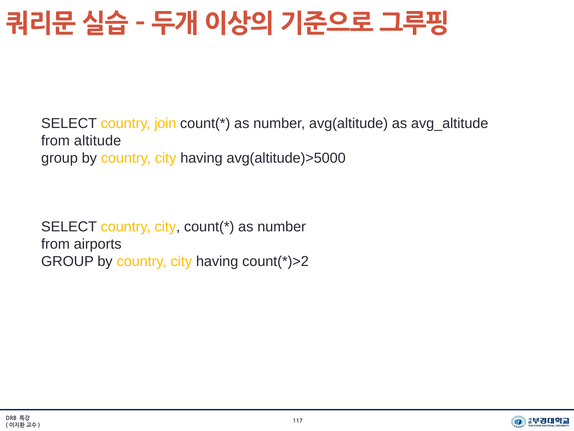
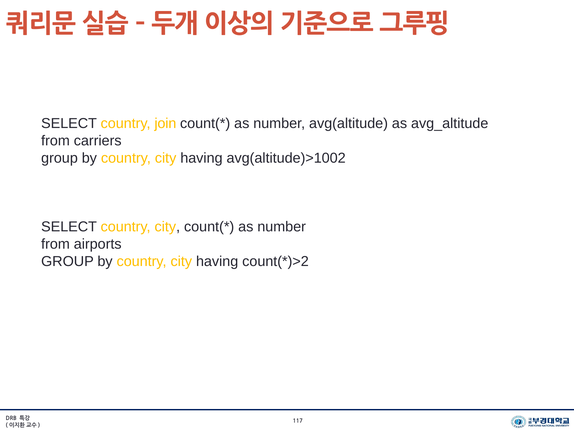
altitude: altitude -> carriers
avg(altitude)>5000: avg(altitude)>5000 -> avg(altitude)>1002
